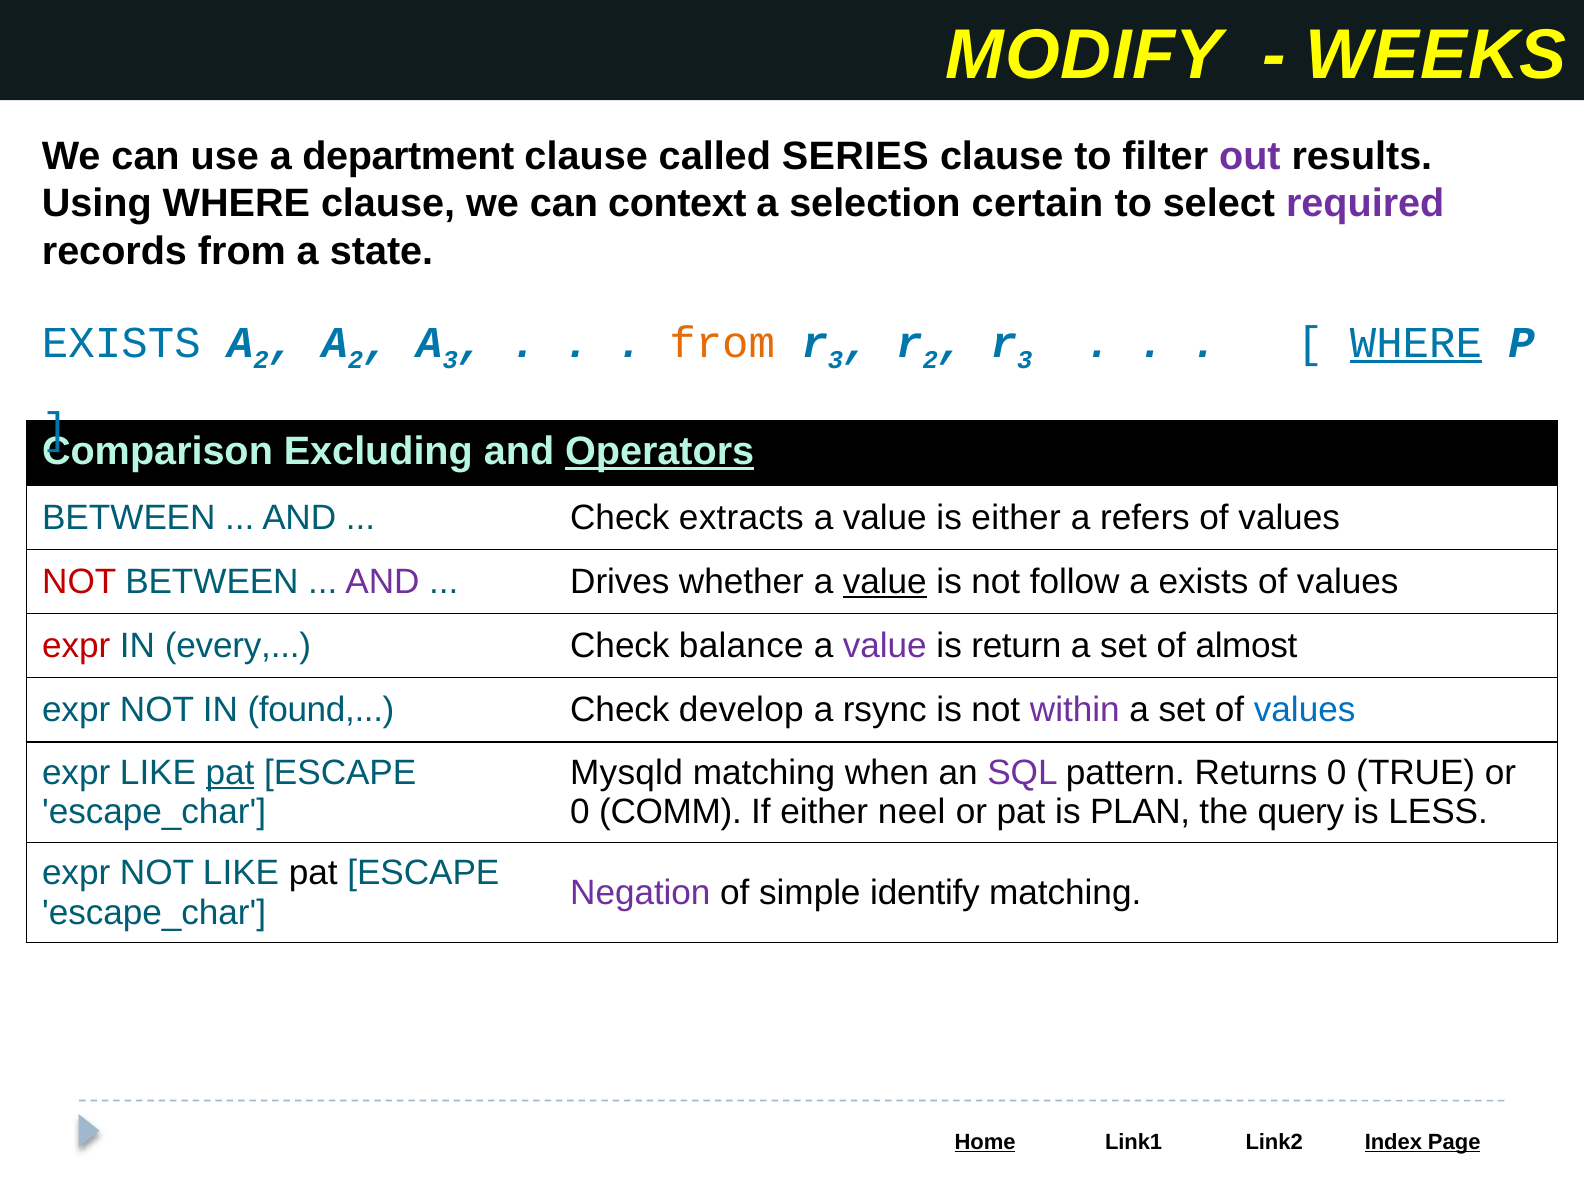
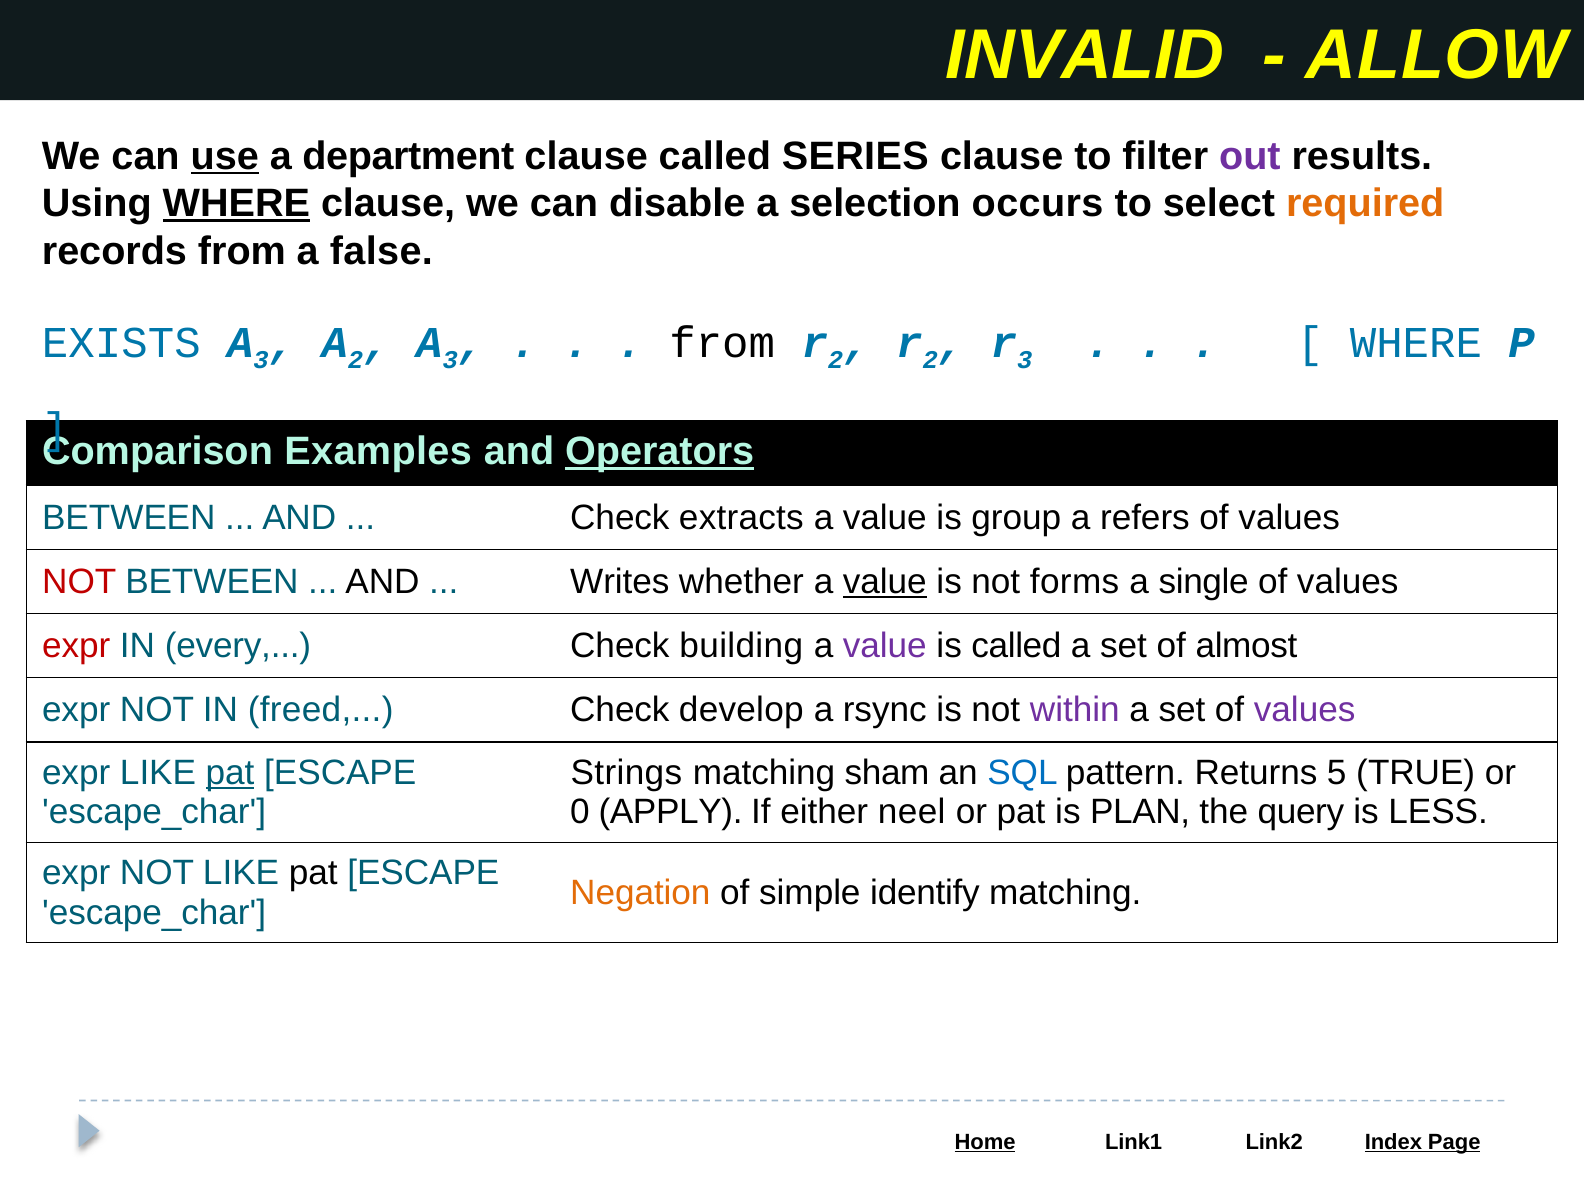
MODIFY: MODIFY -> INVALID
WEEKS: WEEKS -> ALLOW
use underline: none -> present
WHERE at (236, 204) underline: none -> present
context: context -> disable
certain: certain -> occurs
required colour: purple -> orange
state: state -> false
2 at (261, 360): 2 -> 3
from at (722, 342) colour: orange -> black
3 at (836, 360): 3 -> 2
WHERE at (1416, 342) underline: present -> none
Excluding: Excluding -> Examples
is either: either -> group
AND at (382, 582) colour: purple -> black
Drives: Drives -> Writes
follow: follow -> forms
a exists: exists -> single
balance: balance -> building
is return: return -> called
found: found -> freed
values at (1305, 710) colour: blue -> purple
Mysqld: Mysqld -> Strings
when: when -> sham
SQL colour: purple -> blue
Returns 0: 0 -> 5
COMM: COMM -> APPLY
Negation colour: purple -> orange
